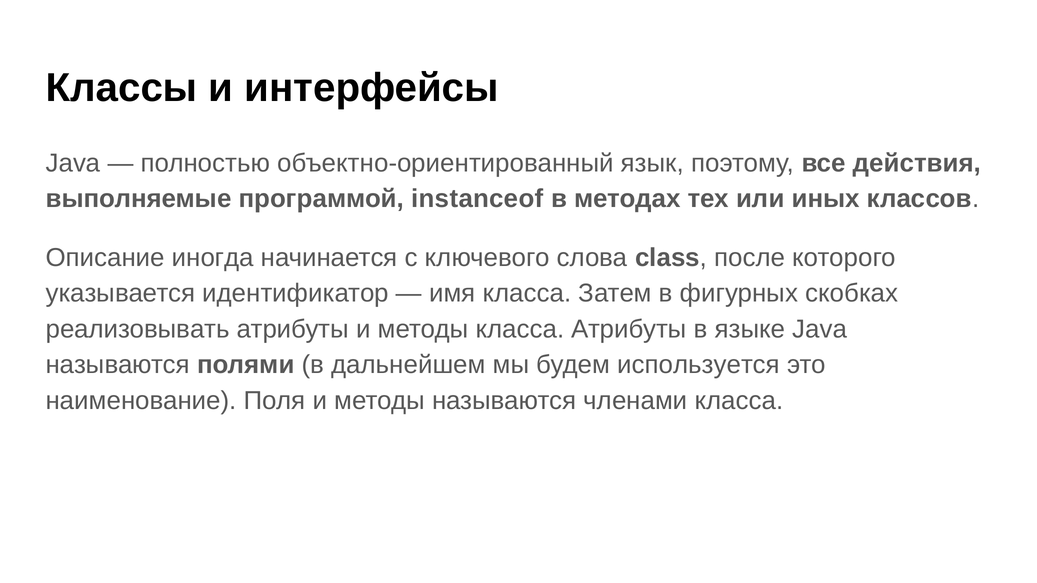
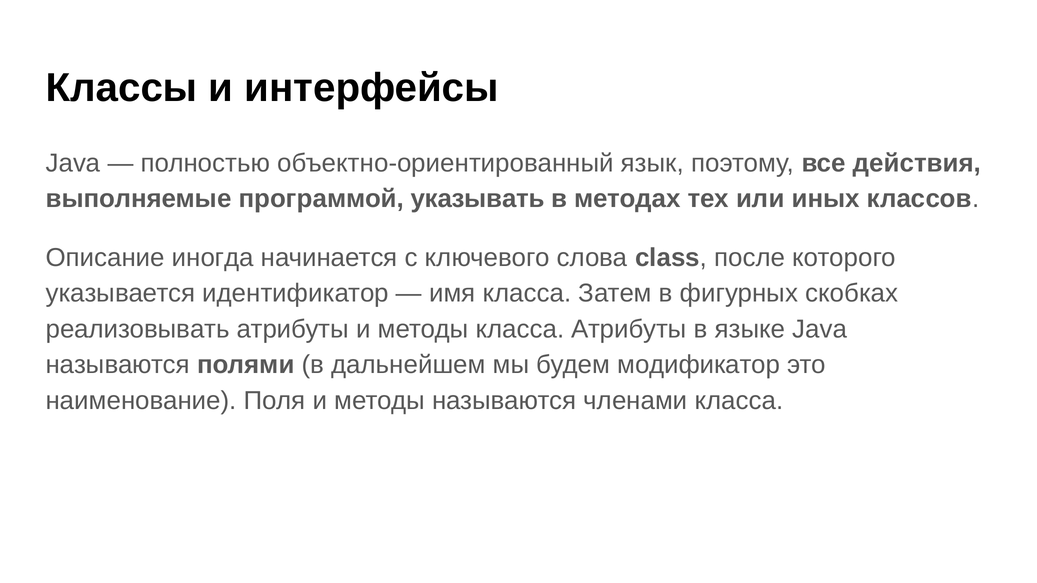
instanceof: instanceof -> указывать
используется: используется -> модификатор
